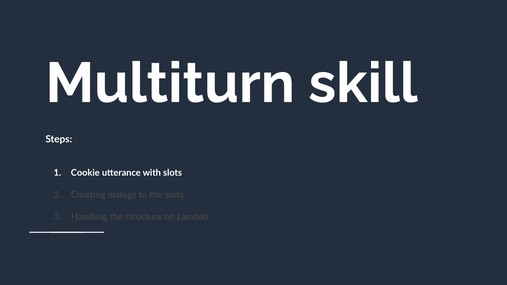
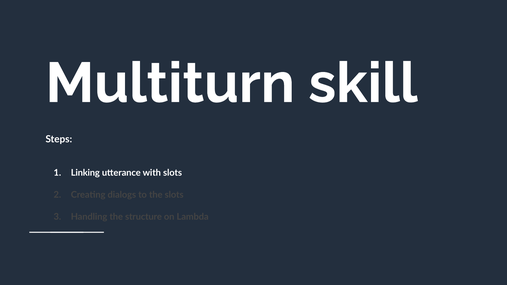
Cookie: Cookie -> Linking
